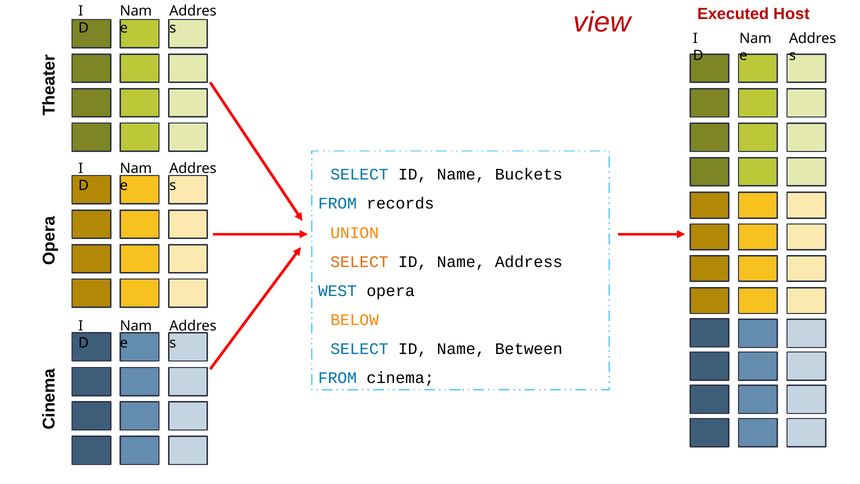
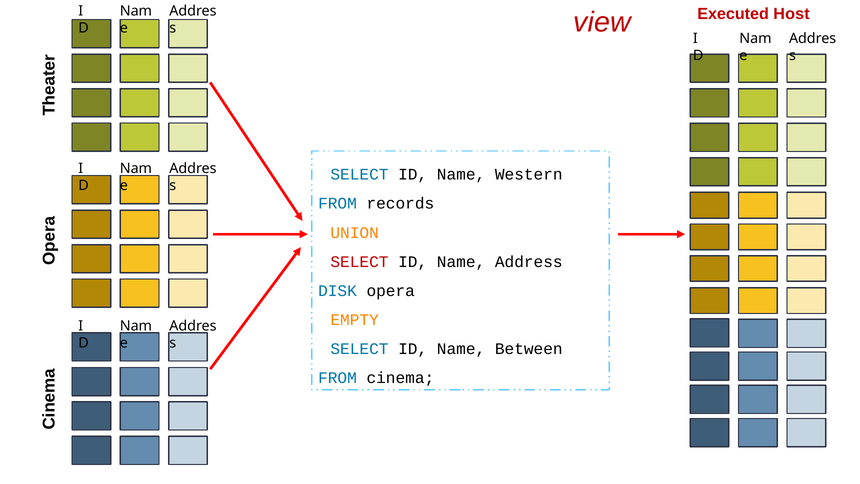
Buckets: Buckets -> Western
SELECT at (359, 262) colour: orange -> red
WEST: WEST -> DISK
BELOW: BELOW -> EMPTY
